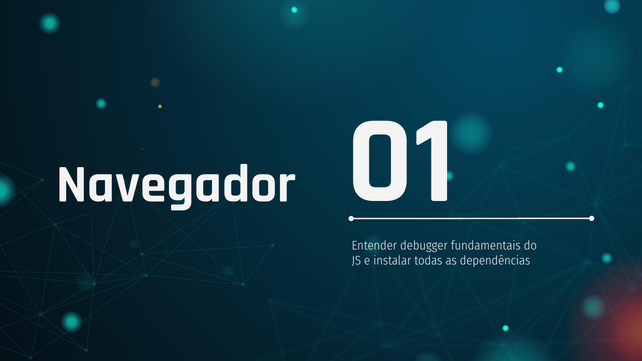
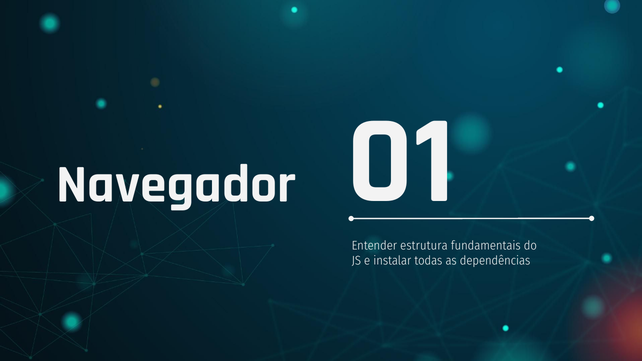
debugger: debugger -> estrutura
